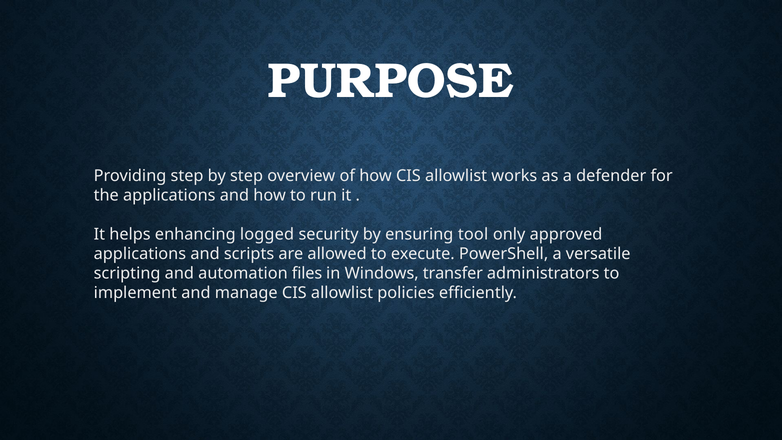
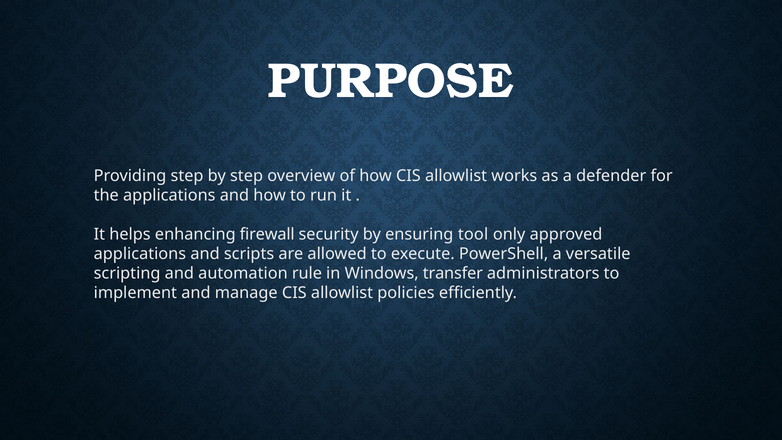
logged: logged -> firewall
files: files -> rule
